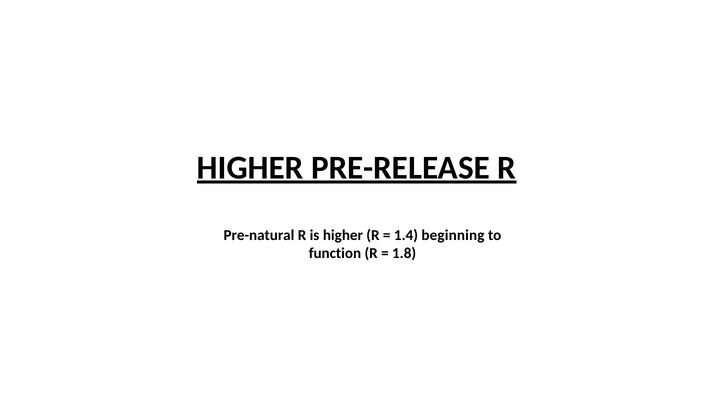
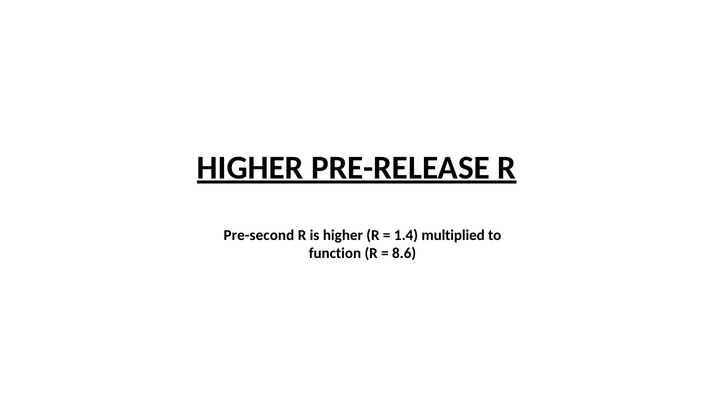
Pre-natural: Pre-natural -> Pre-second
beginning: beginning -> multiplied
1.8: 1.8 -> 8.6
